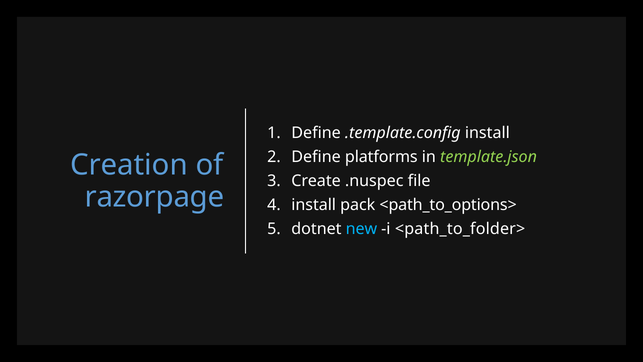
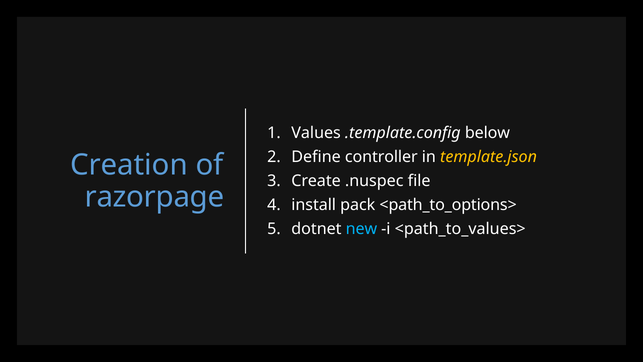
Define at (316, 133): Define -> Values
.template.config install: install -> below
platforms: platforms -> controller
template.json colour: light green -> yellow
<path_to_folder>: <path_to_folder> -> <path_to_values>
